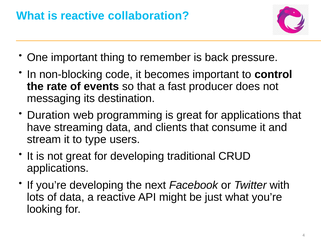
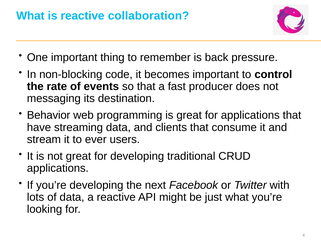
Duration: Duration -> Behavior
type: type -> ever
